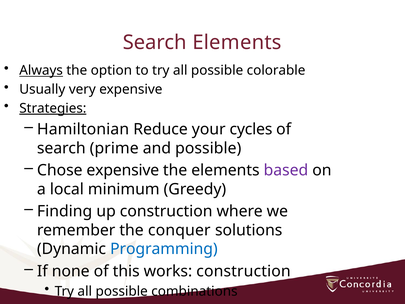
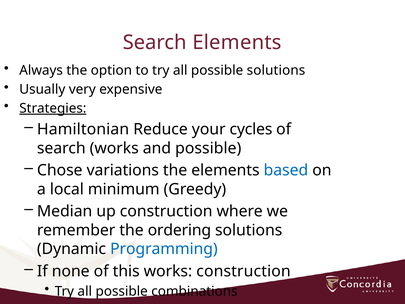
Always underline: present -> none
possible colorable: colorable -> solutions
search prime: prime -> works
Chose expensive: expensive -> variations
based colour: purple -> blue
Finding: Finding -> Median
conquer: conquer -> ordering
